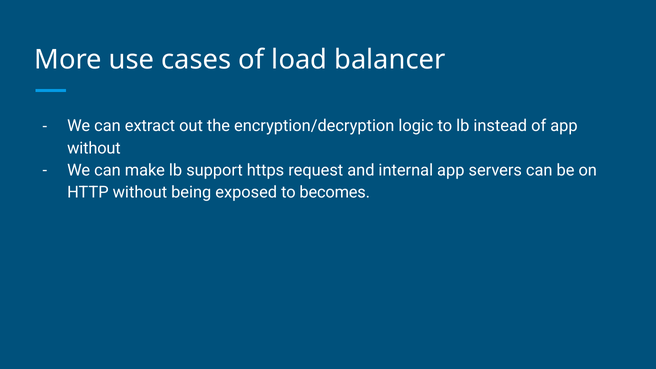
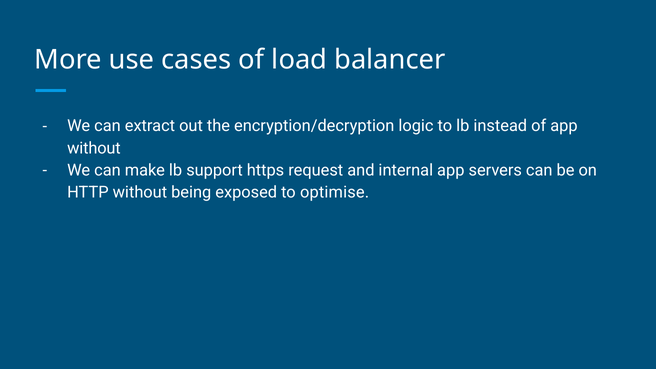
becomes: becomes -> optimise
